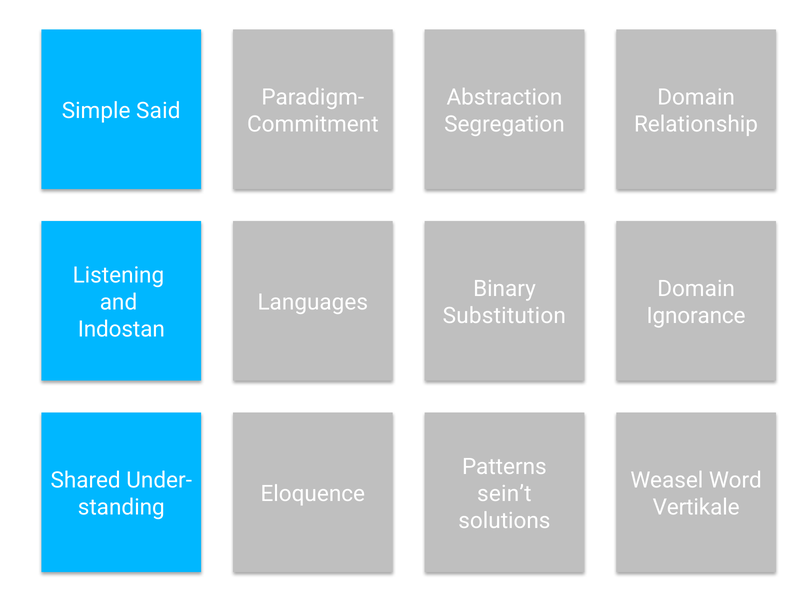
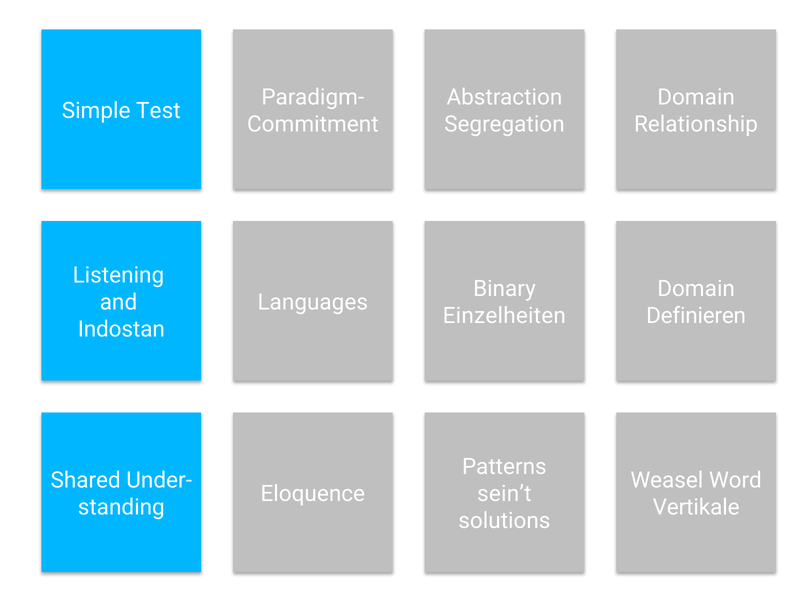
Said: Said -> Test
Substitution: Substitution -> Einzelheiten
Ignorance: Ignorance -> Definieren
